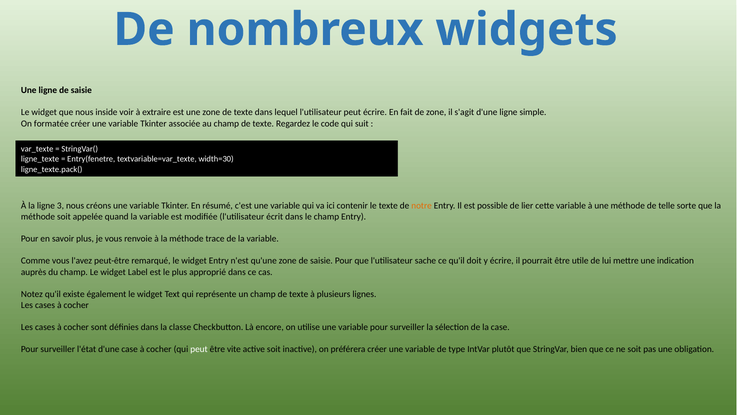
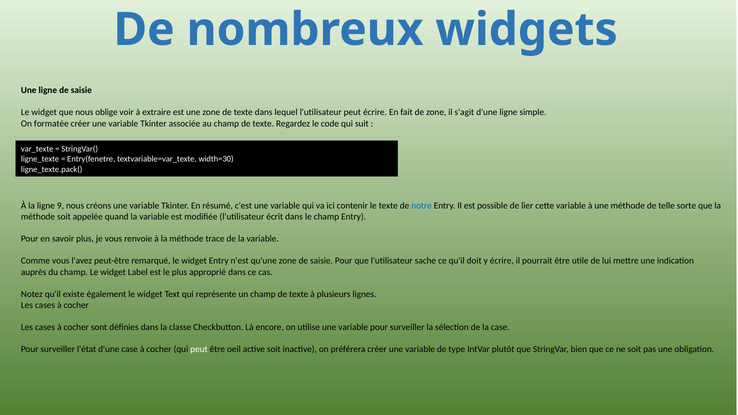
inside: inside -> oblige
3: 3 -> 9
notre colour: orange -> blue
vite: vite -> oeil
